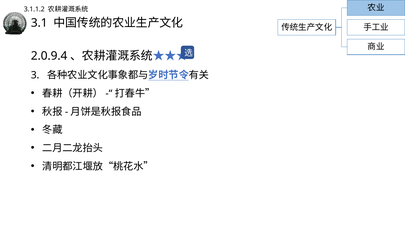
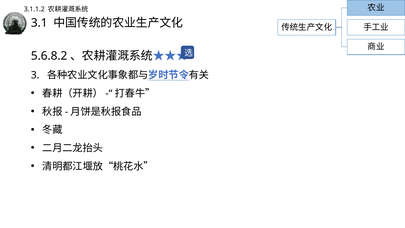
2.0.9.4: 2.0.9.4 -> 5.6.8.2
